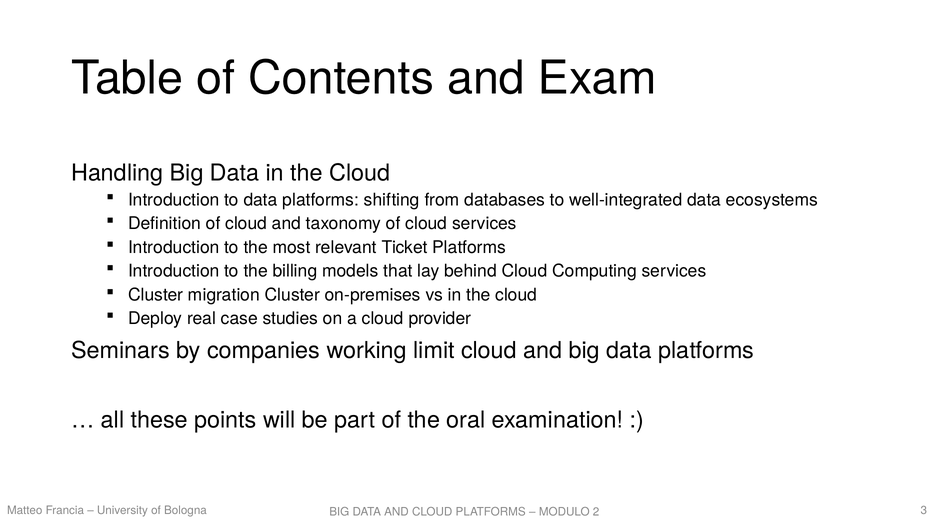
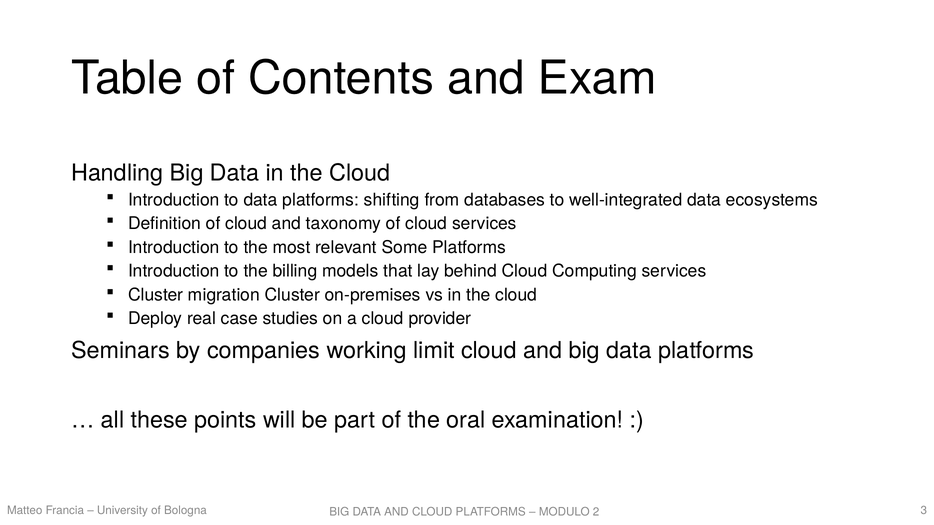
Ticket: Ticket -> Some
